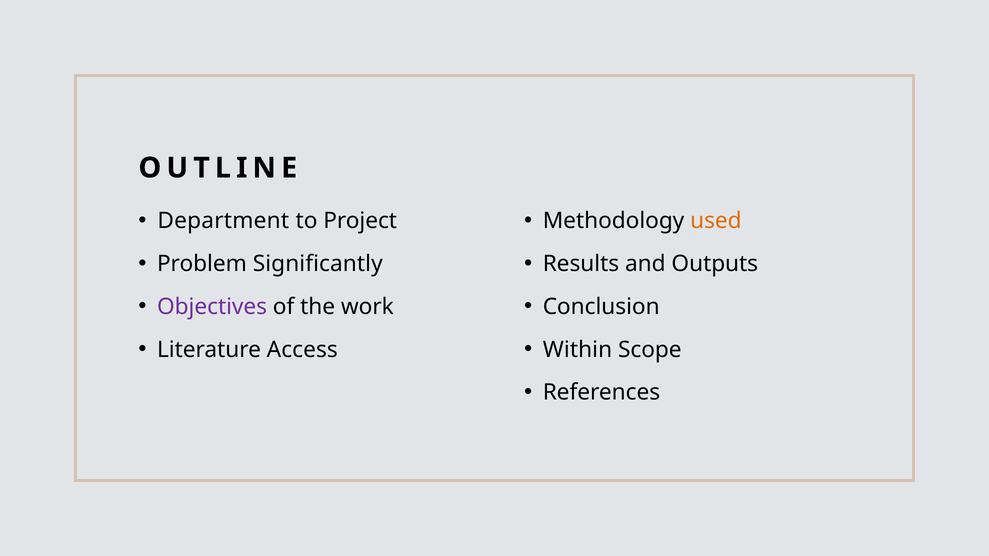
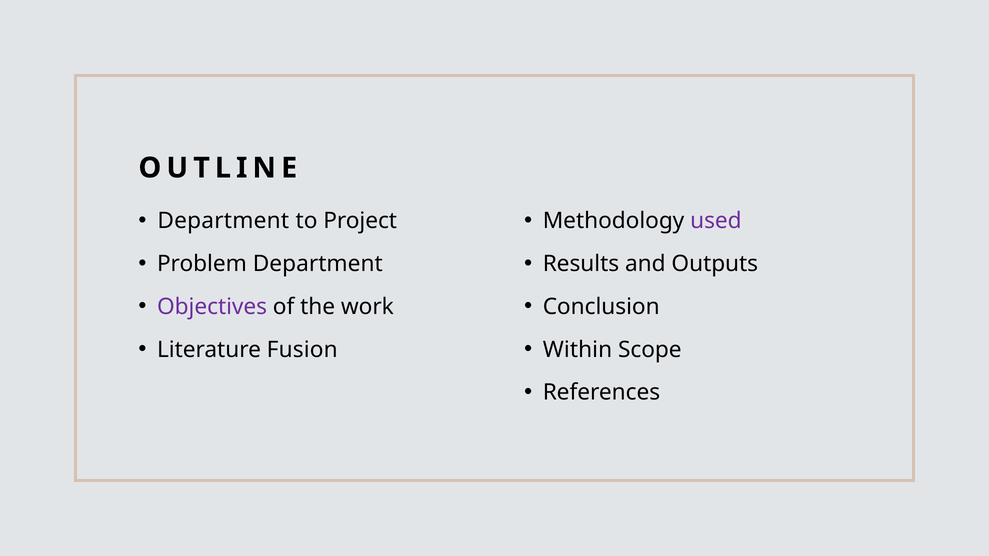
used colour: orange -> purple
Problem Significantly: Significantly -> Department
Access: Access -> Fusion
